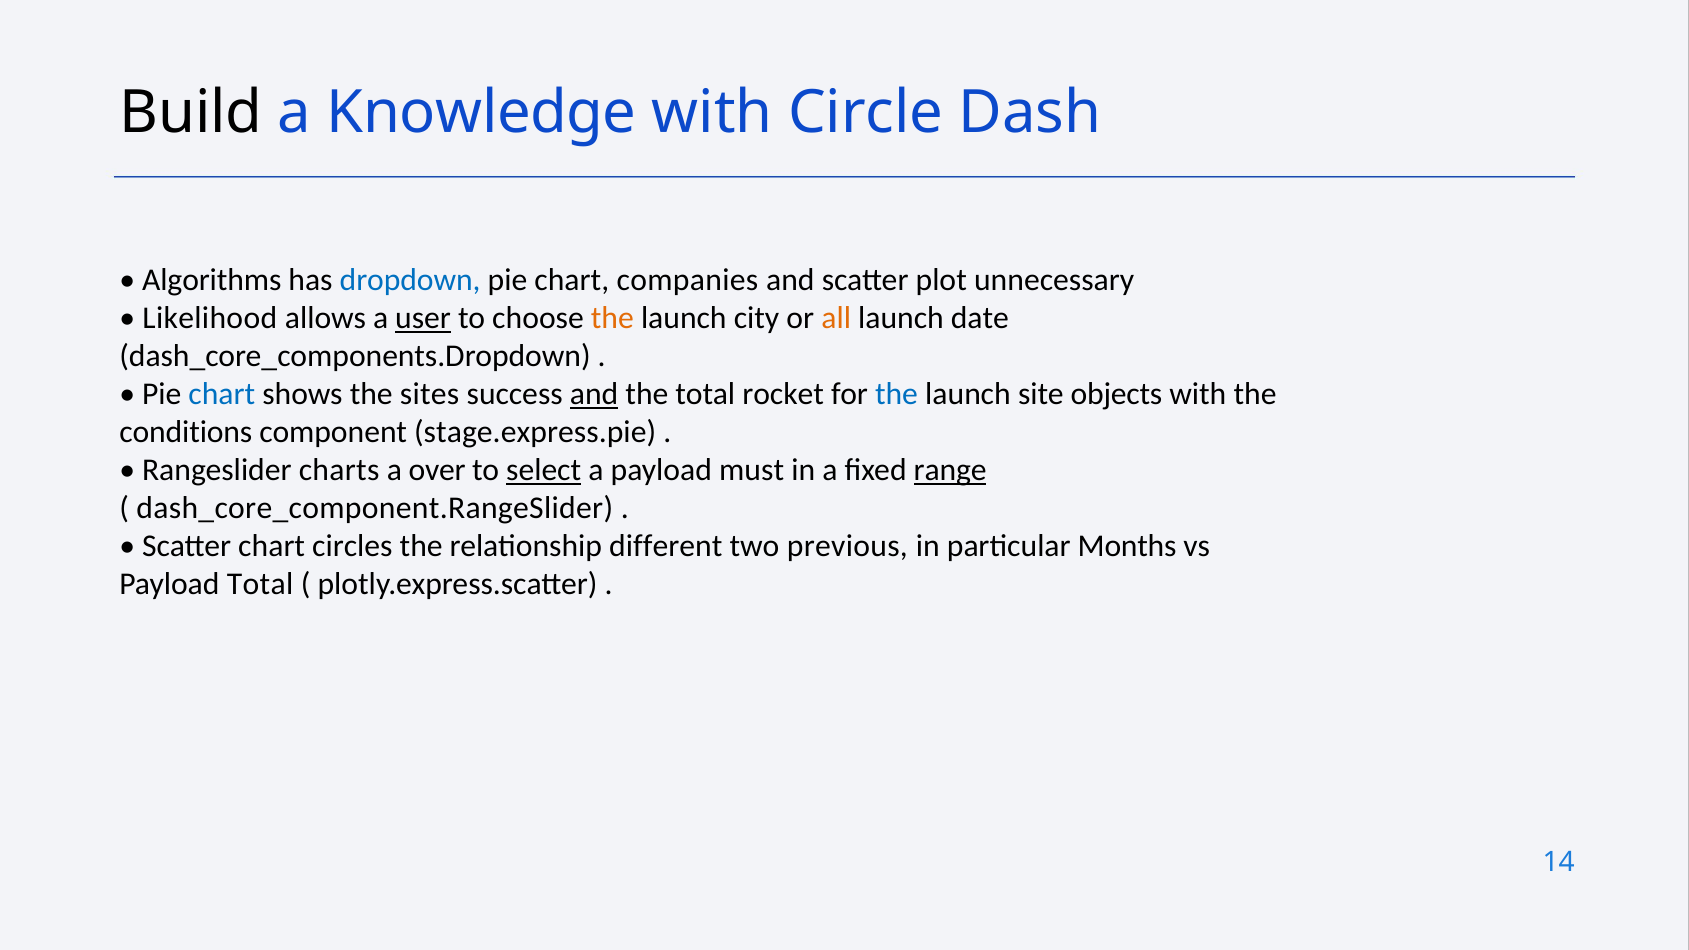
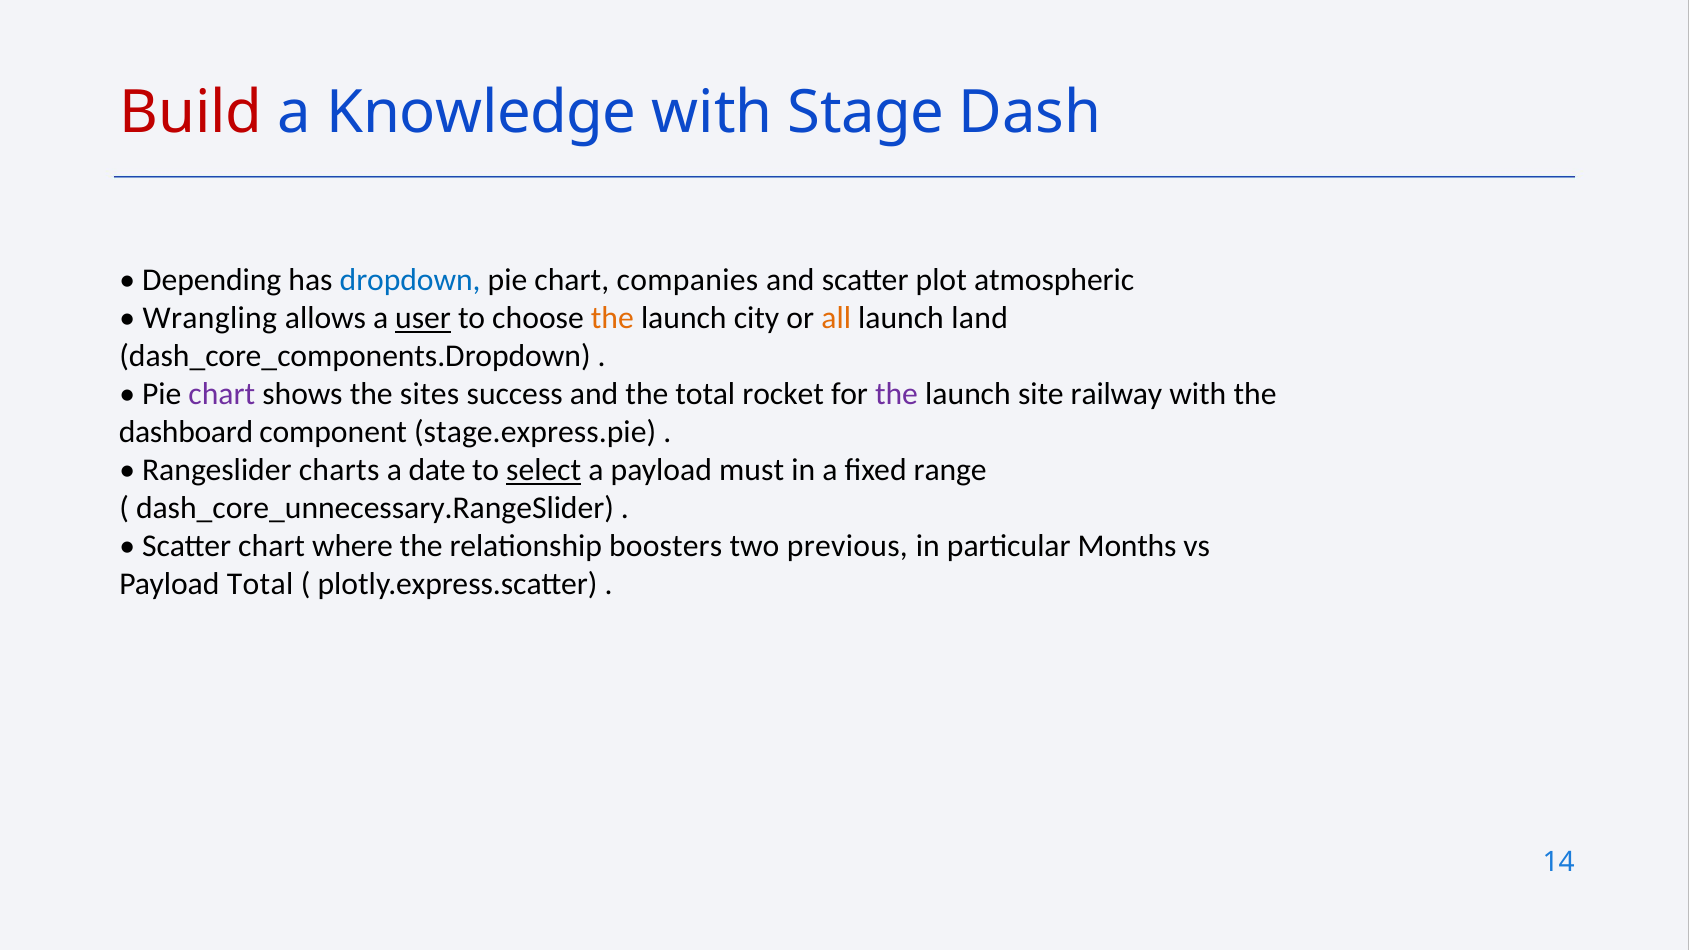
Build colour: black -> red
Circle: Circle -> Stage
Algorithms: Algorithms -> Depending
unnecessary: unnecessary -> atmospheric
Likelihood: Likelihood -> Wrangling
date: date -> land
chart at (222, 394) colour: blue -> purple
and at (594, 394) underline: present -> none
the at (897, 394) colour: blue -> purple
objects: objects -> railway
conditions: conditions -> dashboard
over: over -> date
range underline: present -> none
dash_core_component.RangeSlider: dash_core_component.RangeSlider -> dash_core_unnecessary.RangeSlider
circles: circles -> where
different: different -> boosters
